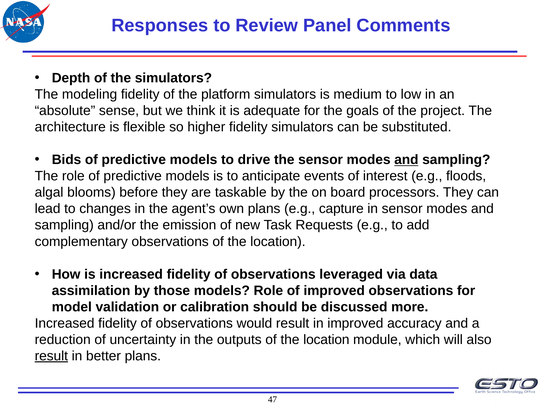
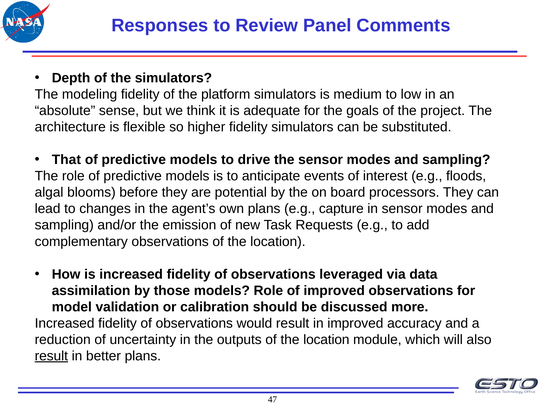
Bids: Bids -> That
and at (406, 160) underline: present -> none
taskable: taskable -> potential
